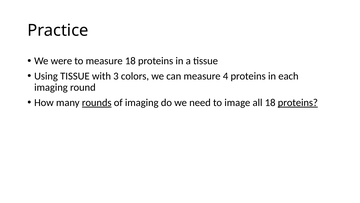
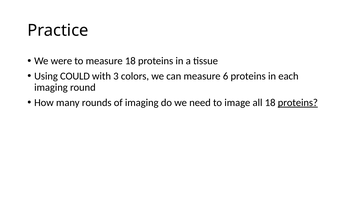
Using TISSUE: TISSUE -> COULD
4: 4 -> 6
rounds underline: present -> none
